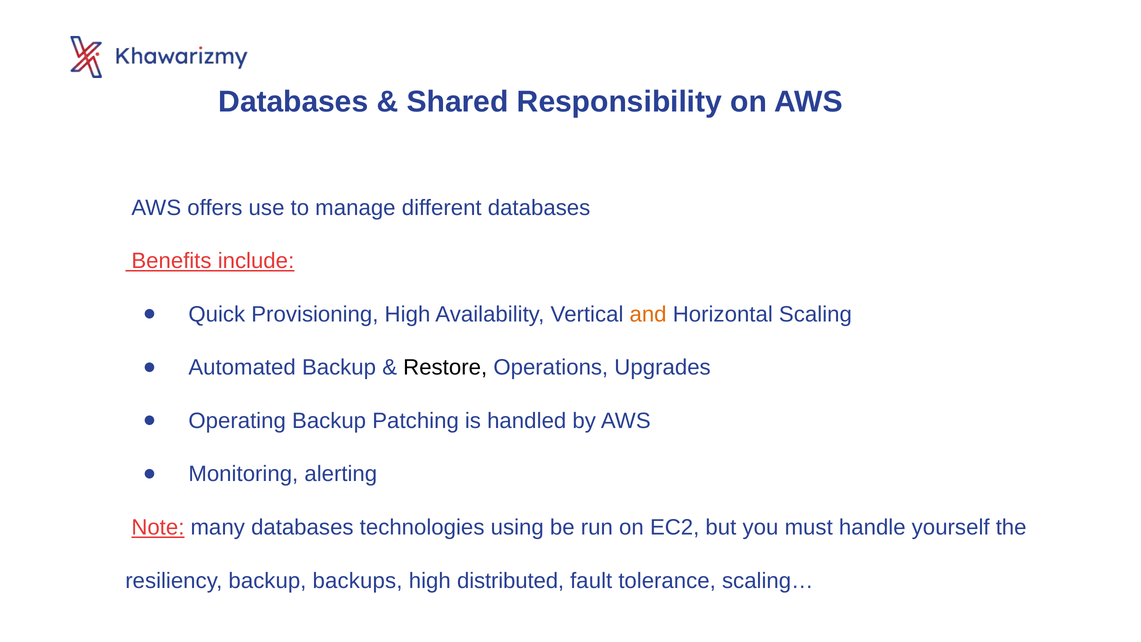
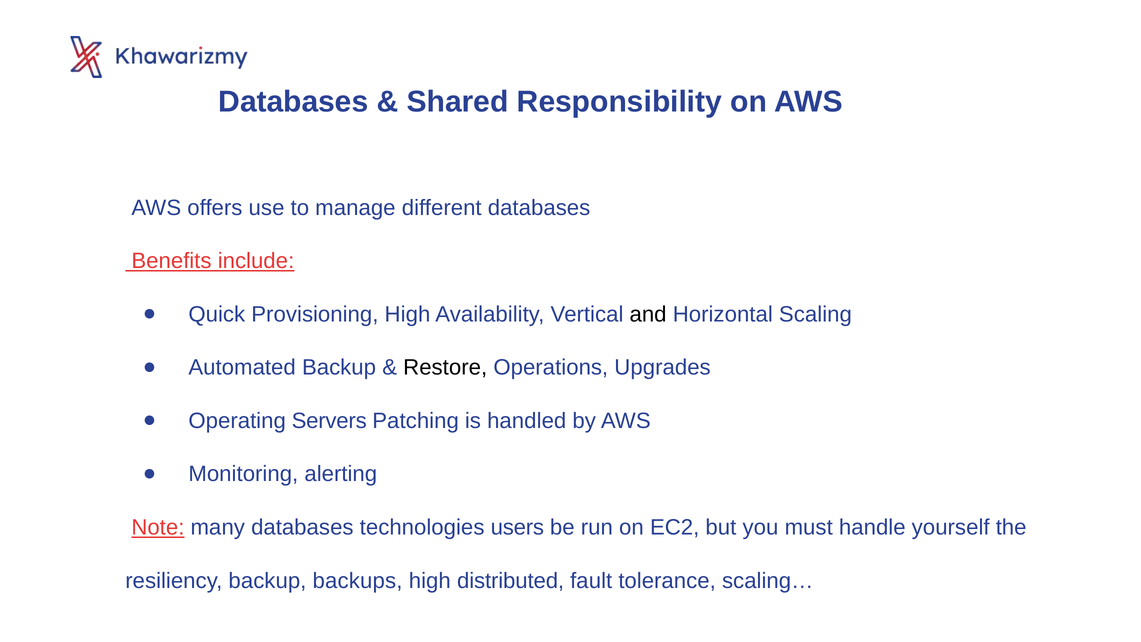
and colour: orange -> black
Operating Backup: Backup -> Servers
using: using -> users
